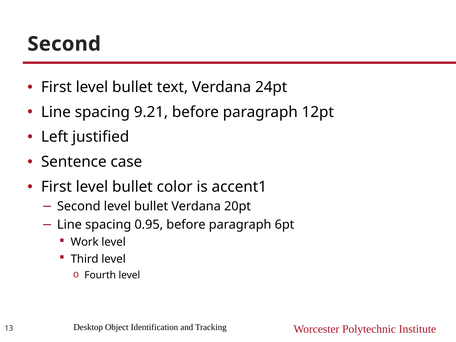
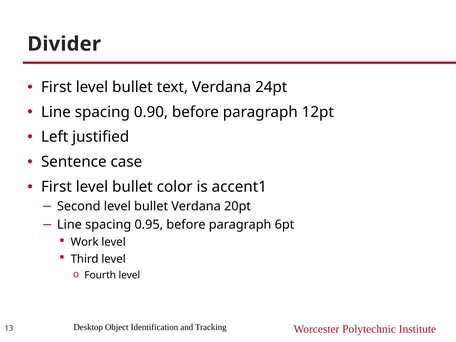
Second at (64, 44): Second -> Divider
9.21: 9.21 -> 0.90
